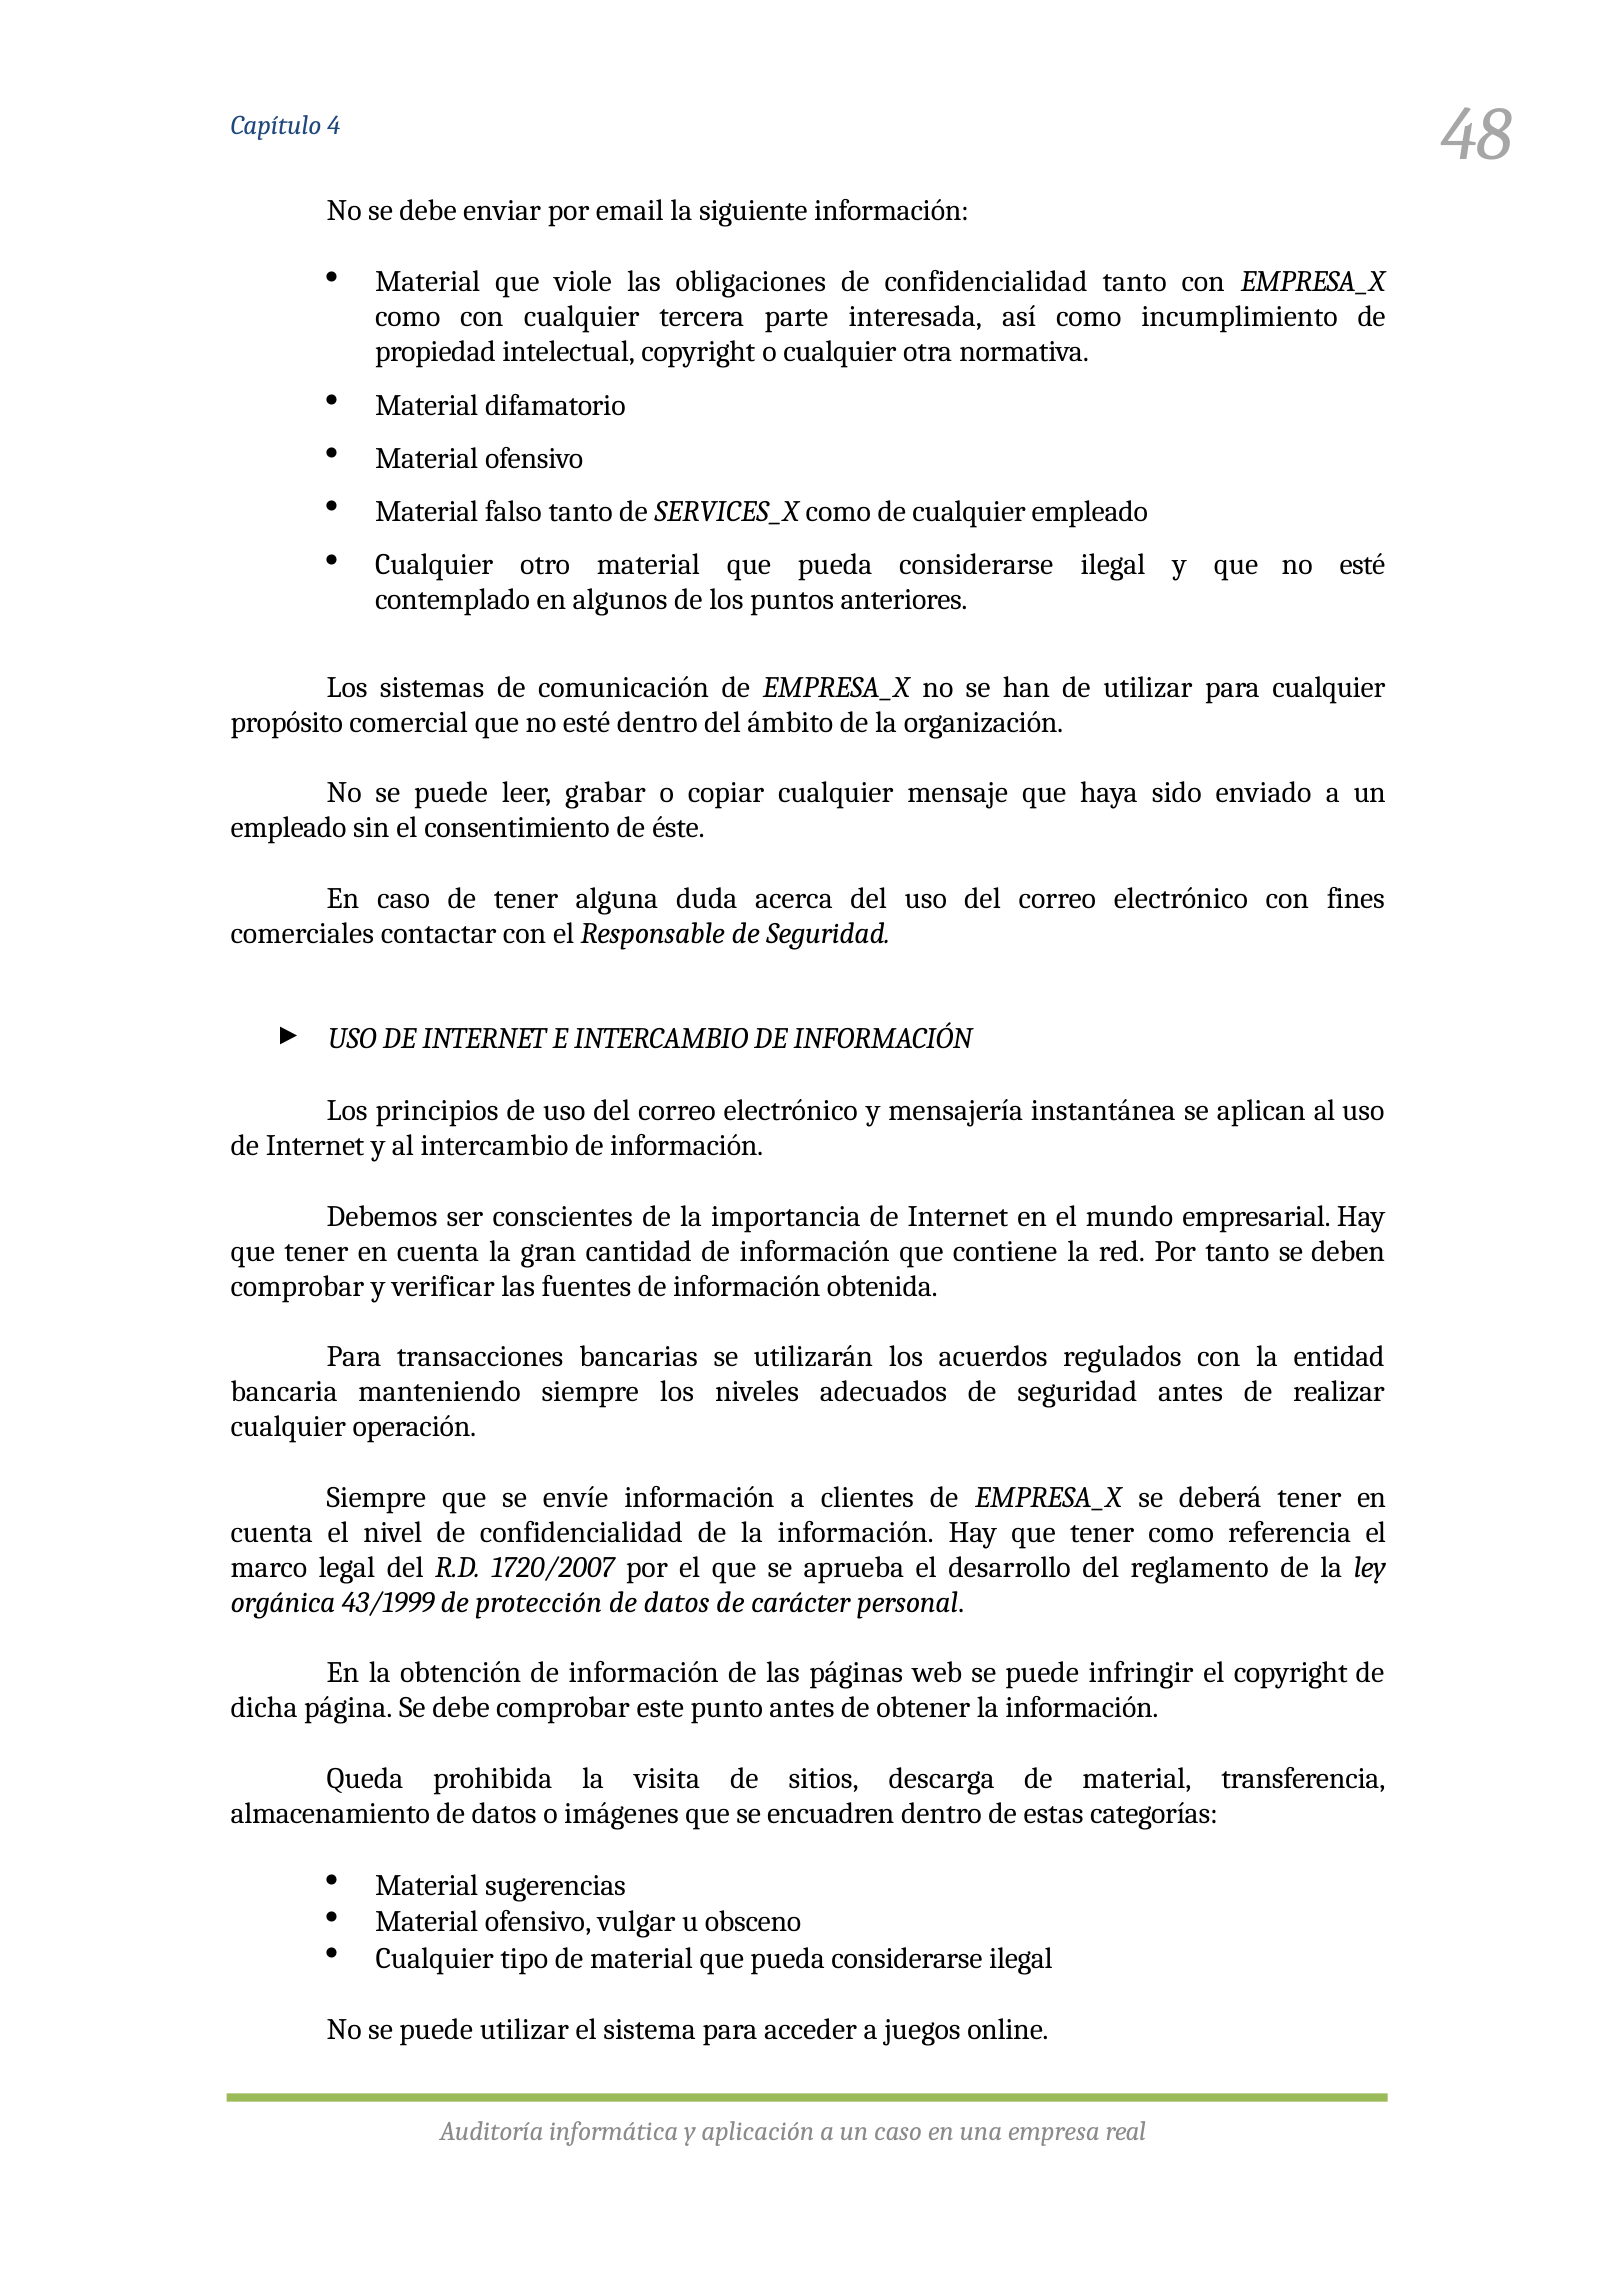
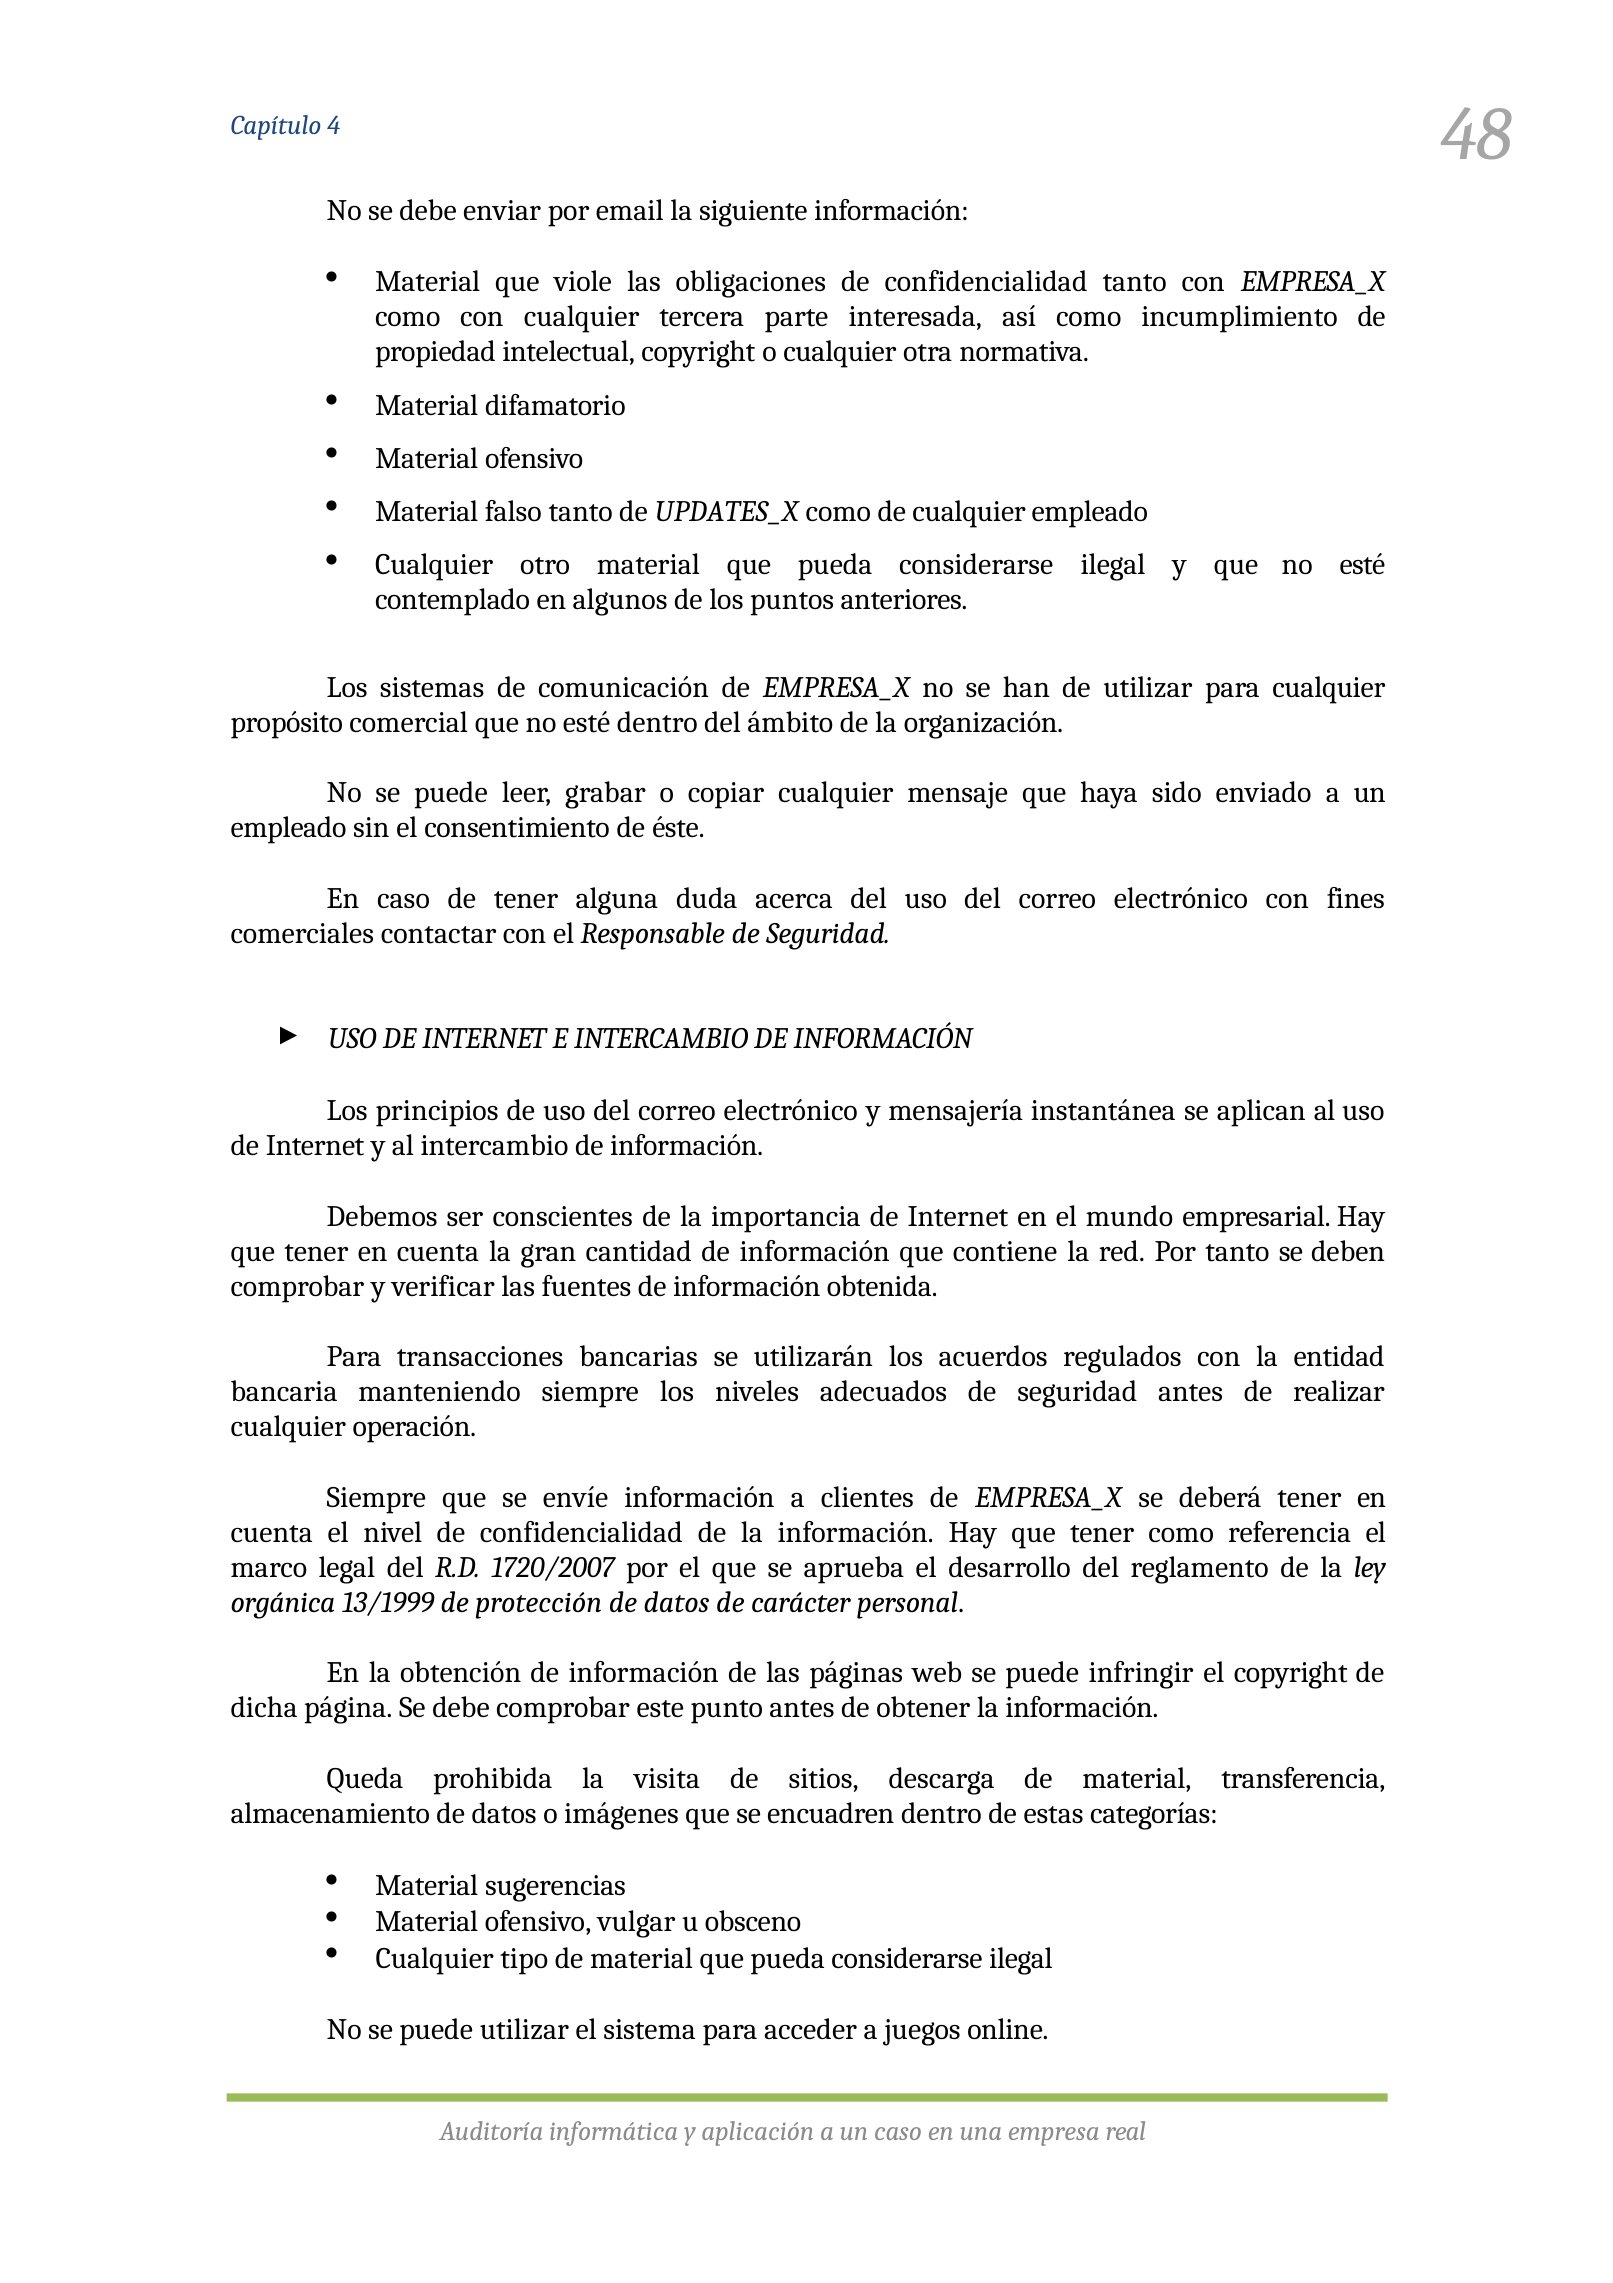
SERVICES_X: SERVICES_X -> UPDATES_X
43/1999: 43/1999 -> 13/1999
